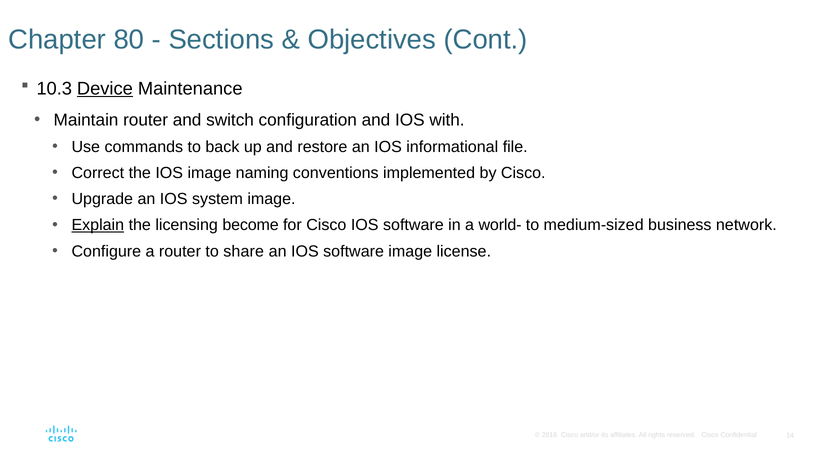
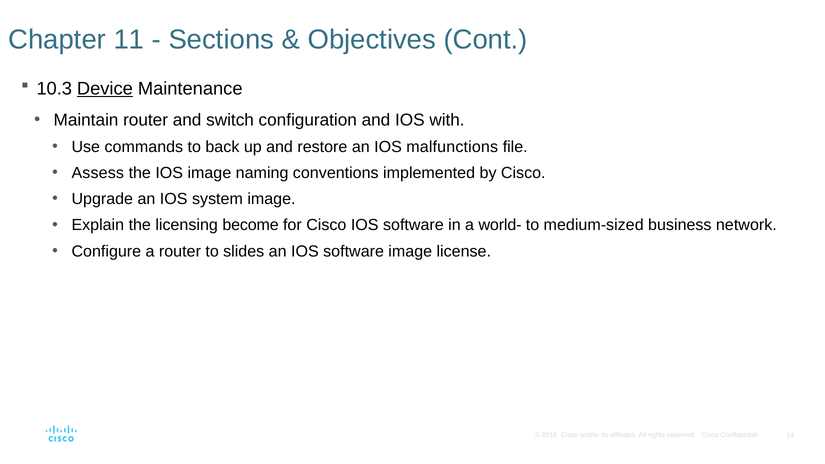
80: 80 -> 11
informational: informational -> malfunctions
Correct: Correct -> Assess
Explain underline: present -> none
share: share -> slides
